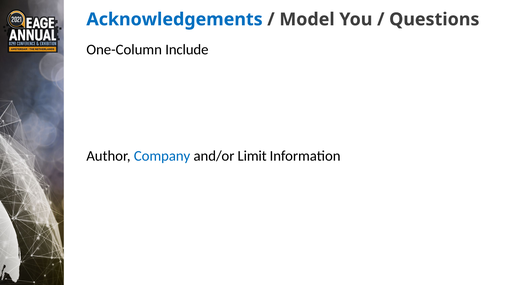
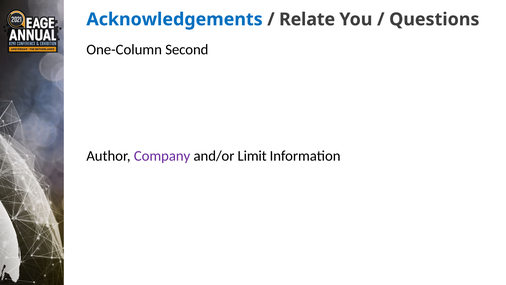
Model: Model -> Relate
Include: Include -> Second
Company colour: blue -> purple
